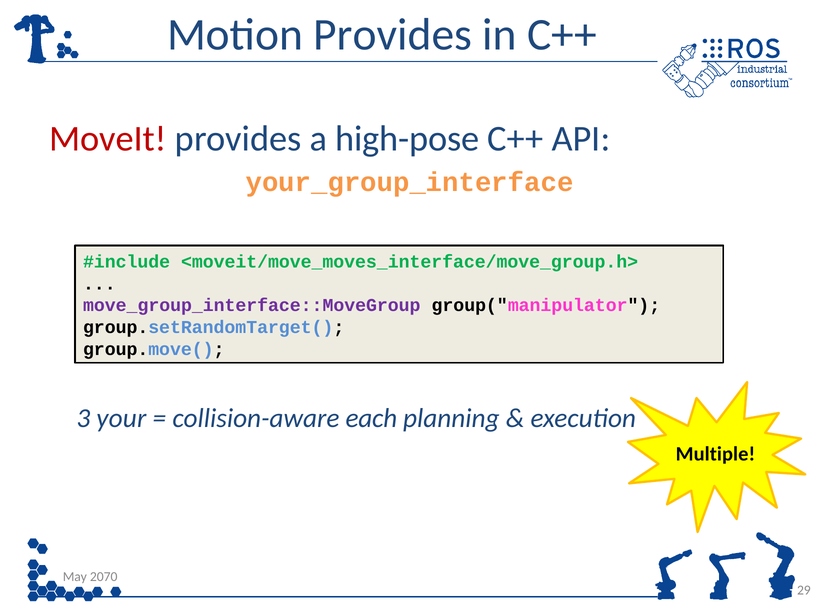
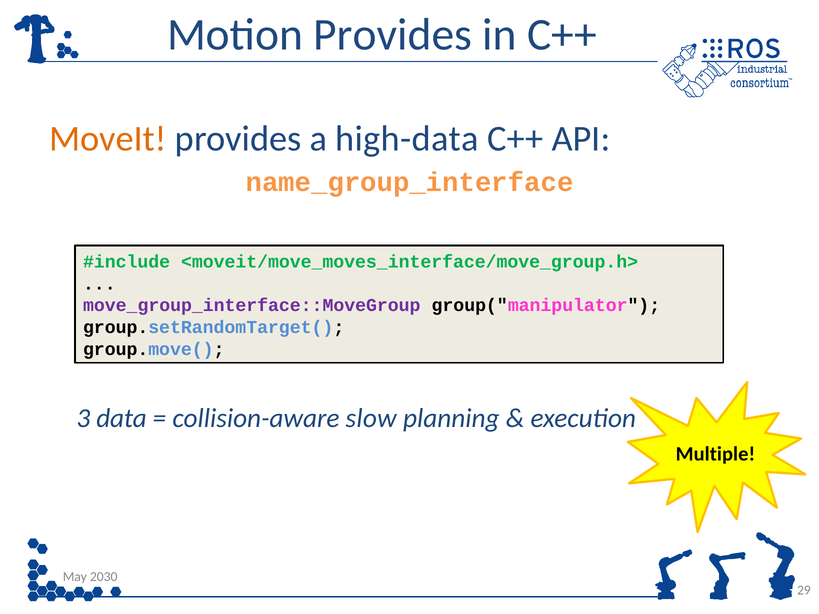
MoveIt colour: red -> orange
high-pose: high-pose -> high-data
your_group_interface: your_group_interface -> name_group_interface
your: your -> data
each: each -> slow
2070: 2070 -> 2030
